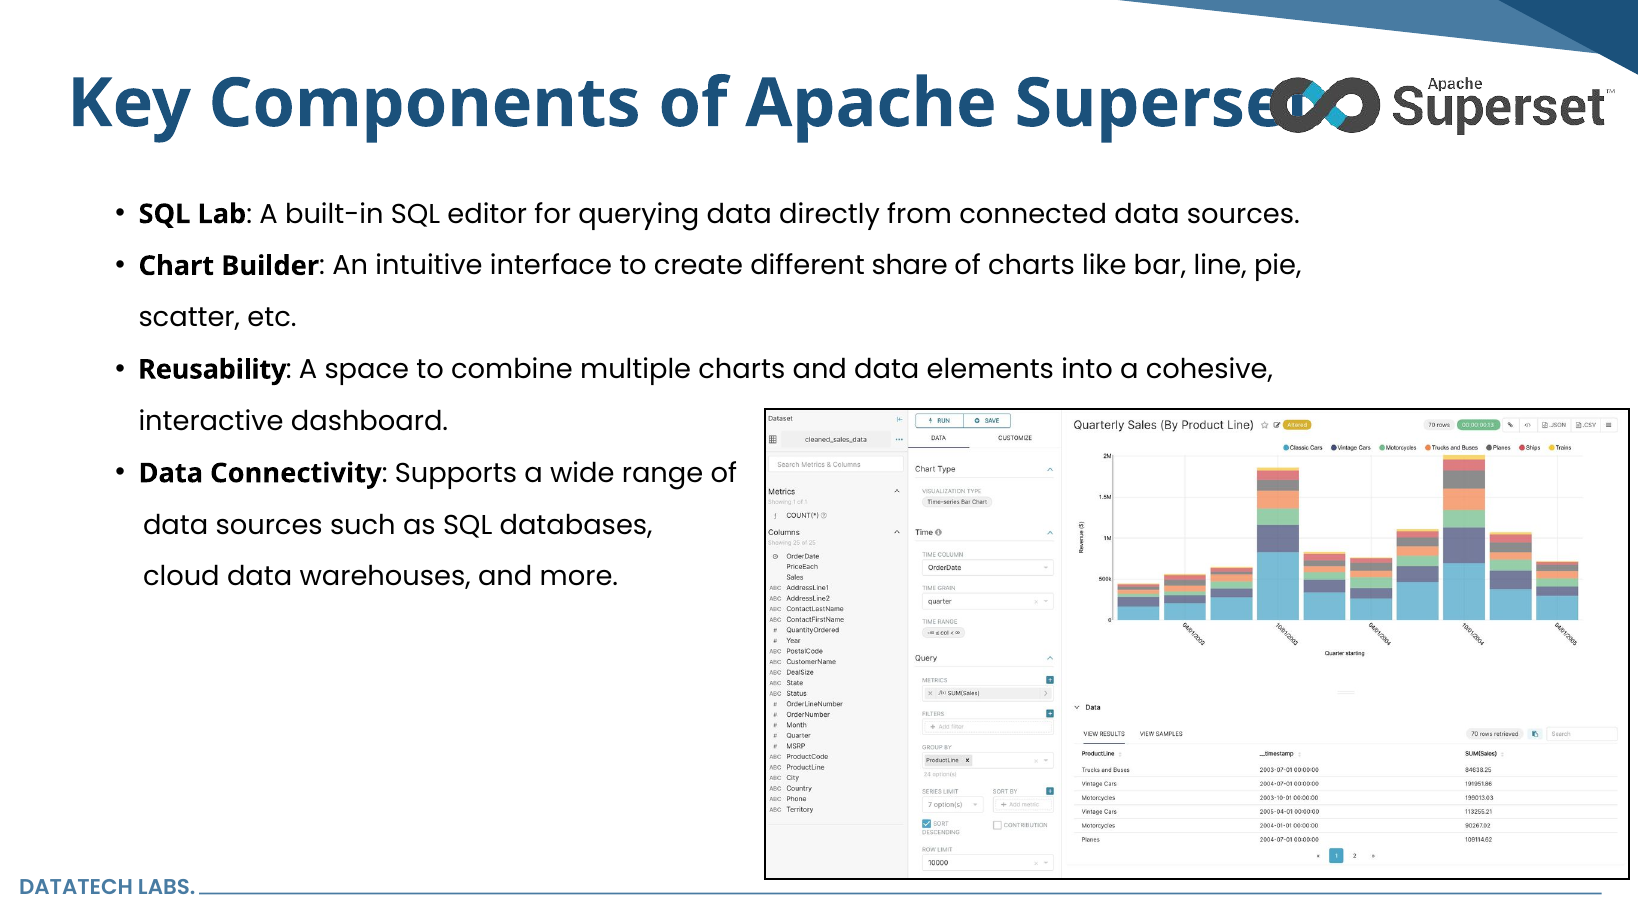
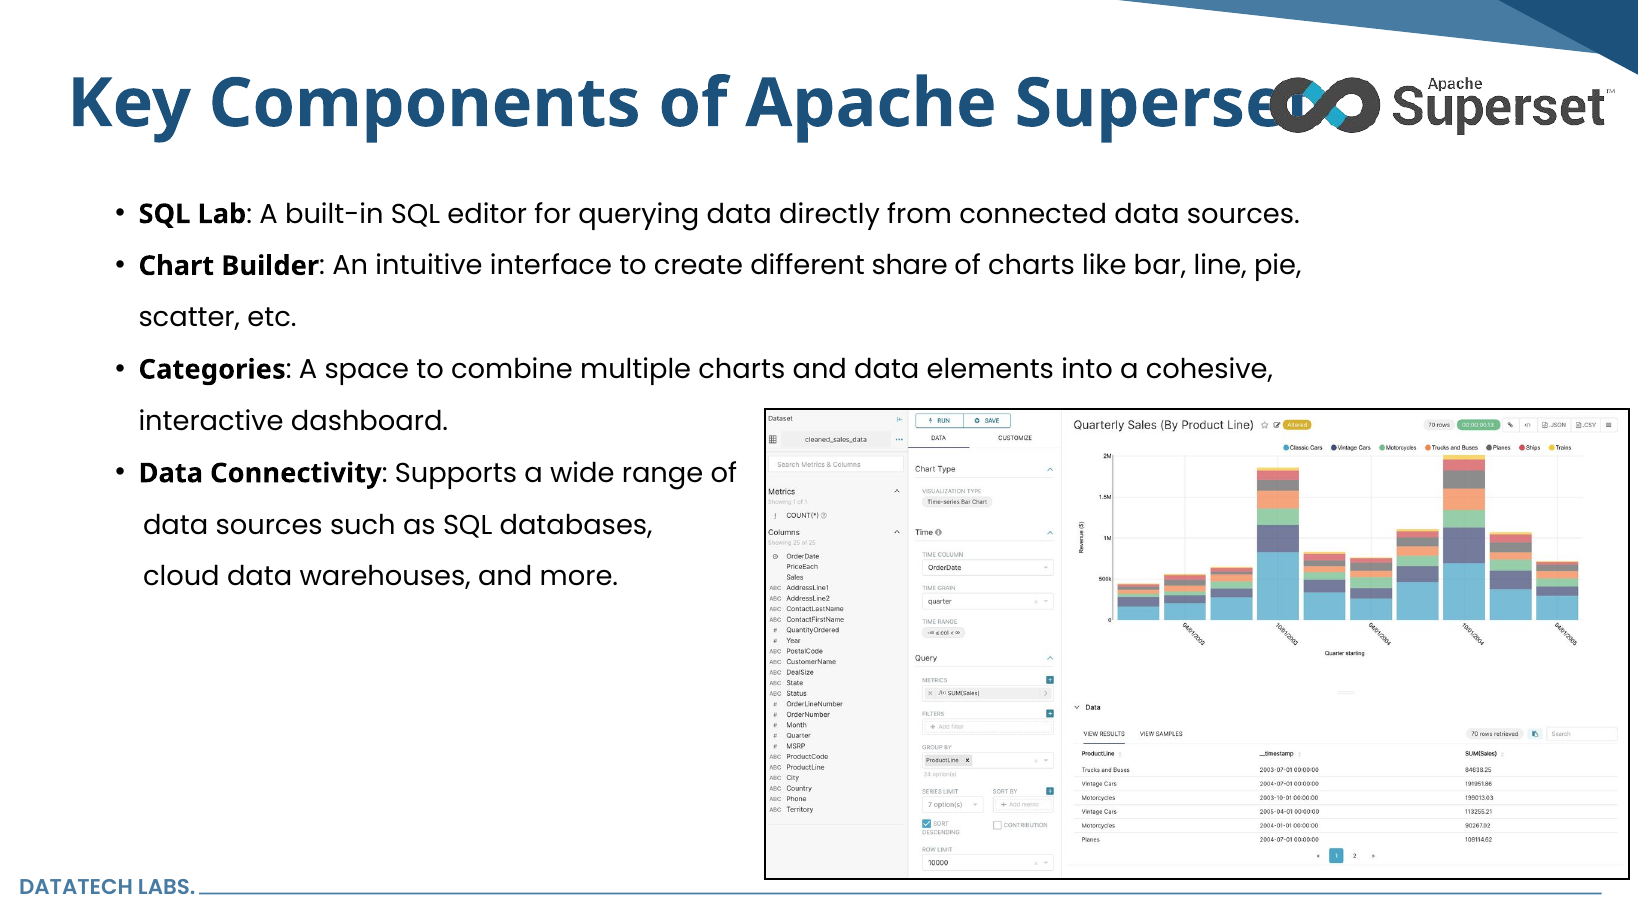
Reusability: Reusability -> Categories
